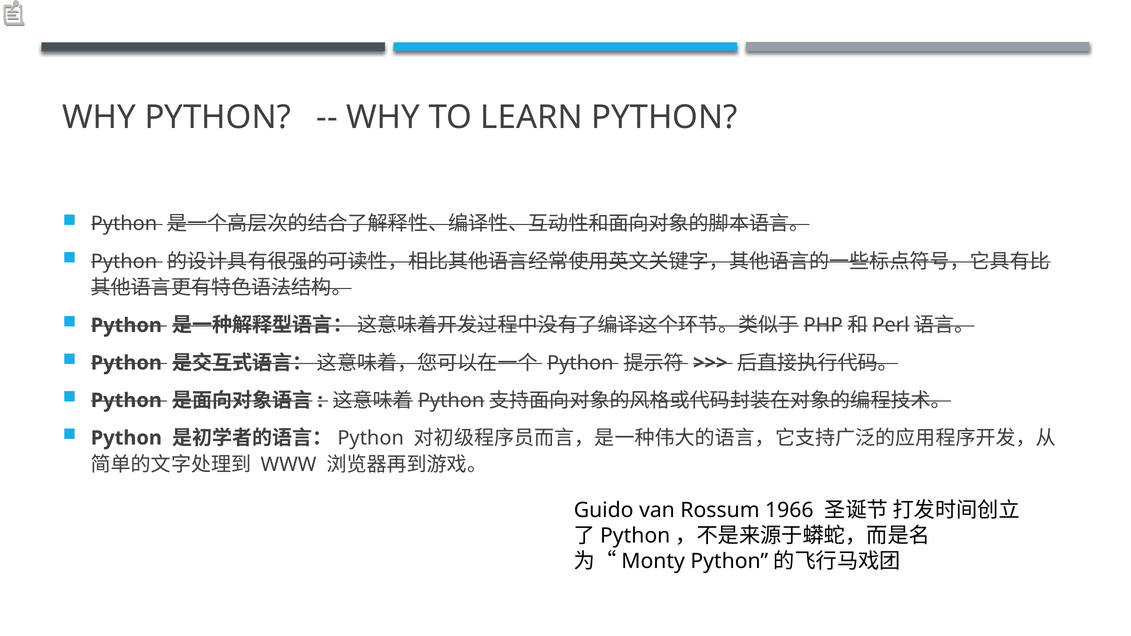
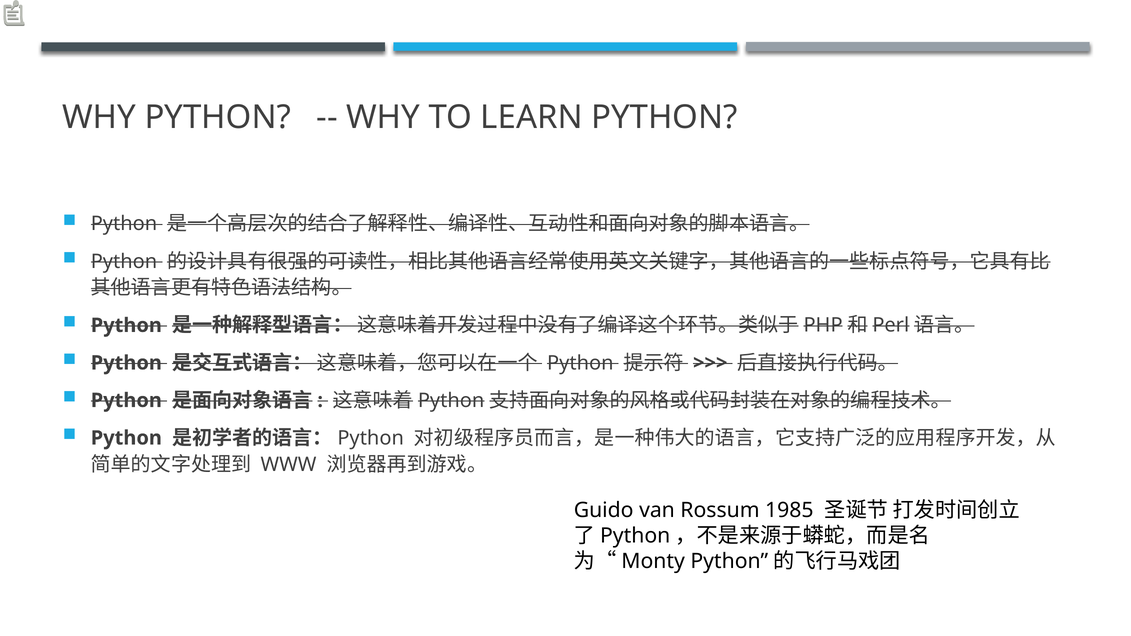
1966: 1966 -> 1985
